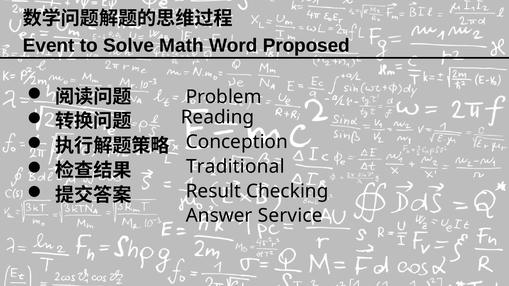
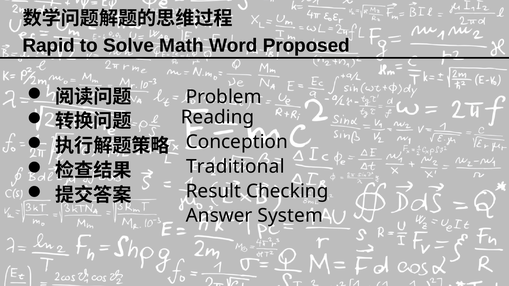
Event: Event -> Rapid
Service: Service -> System
